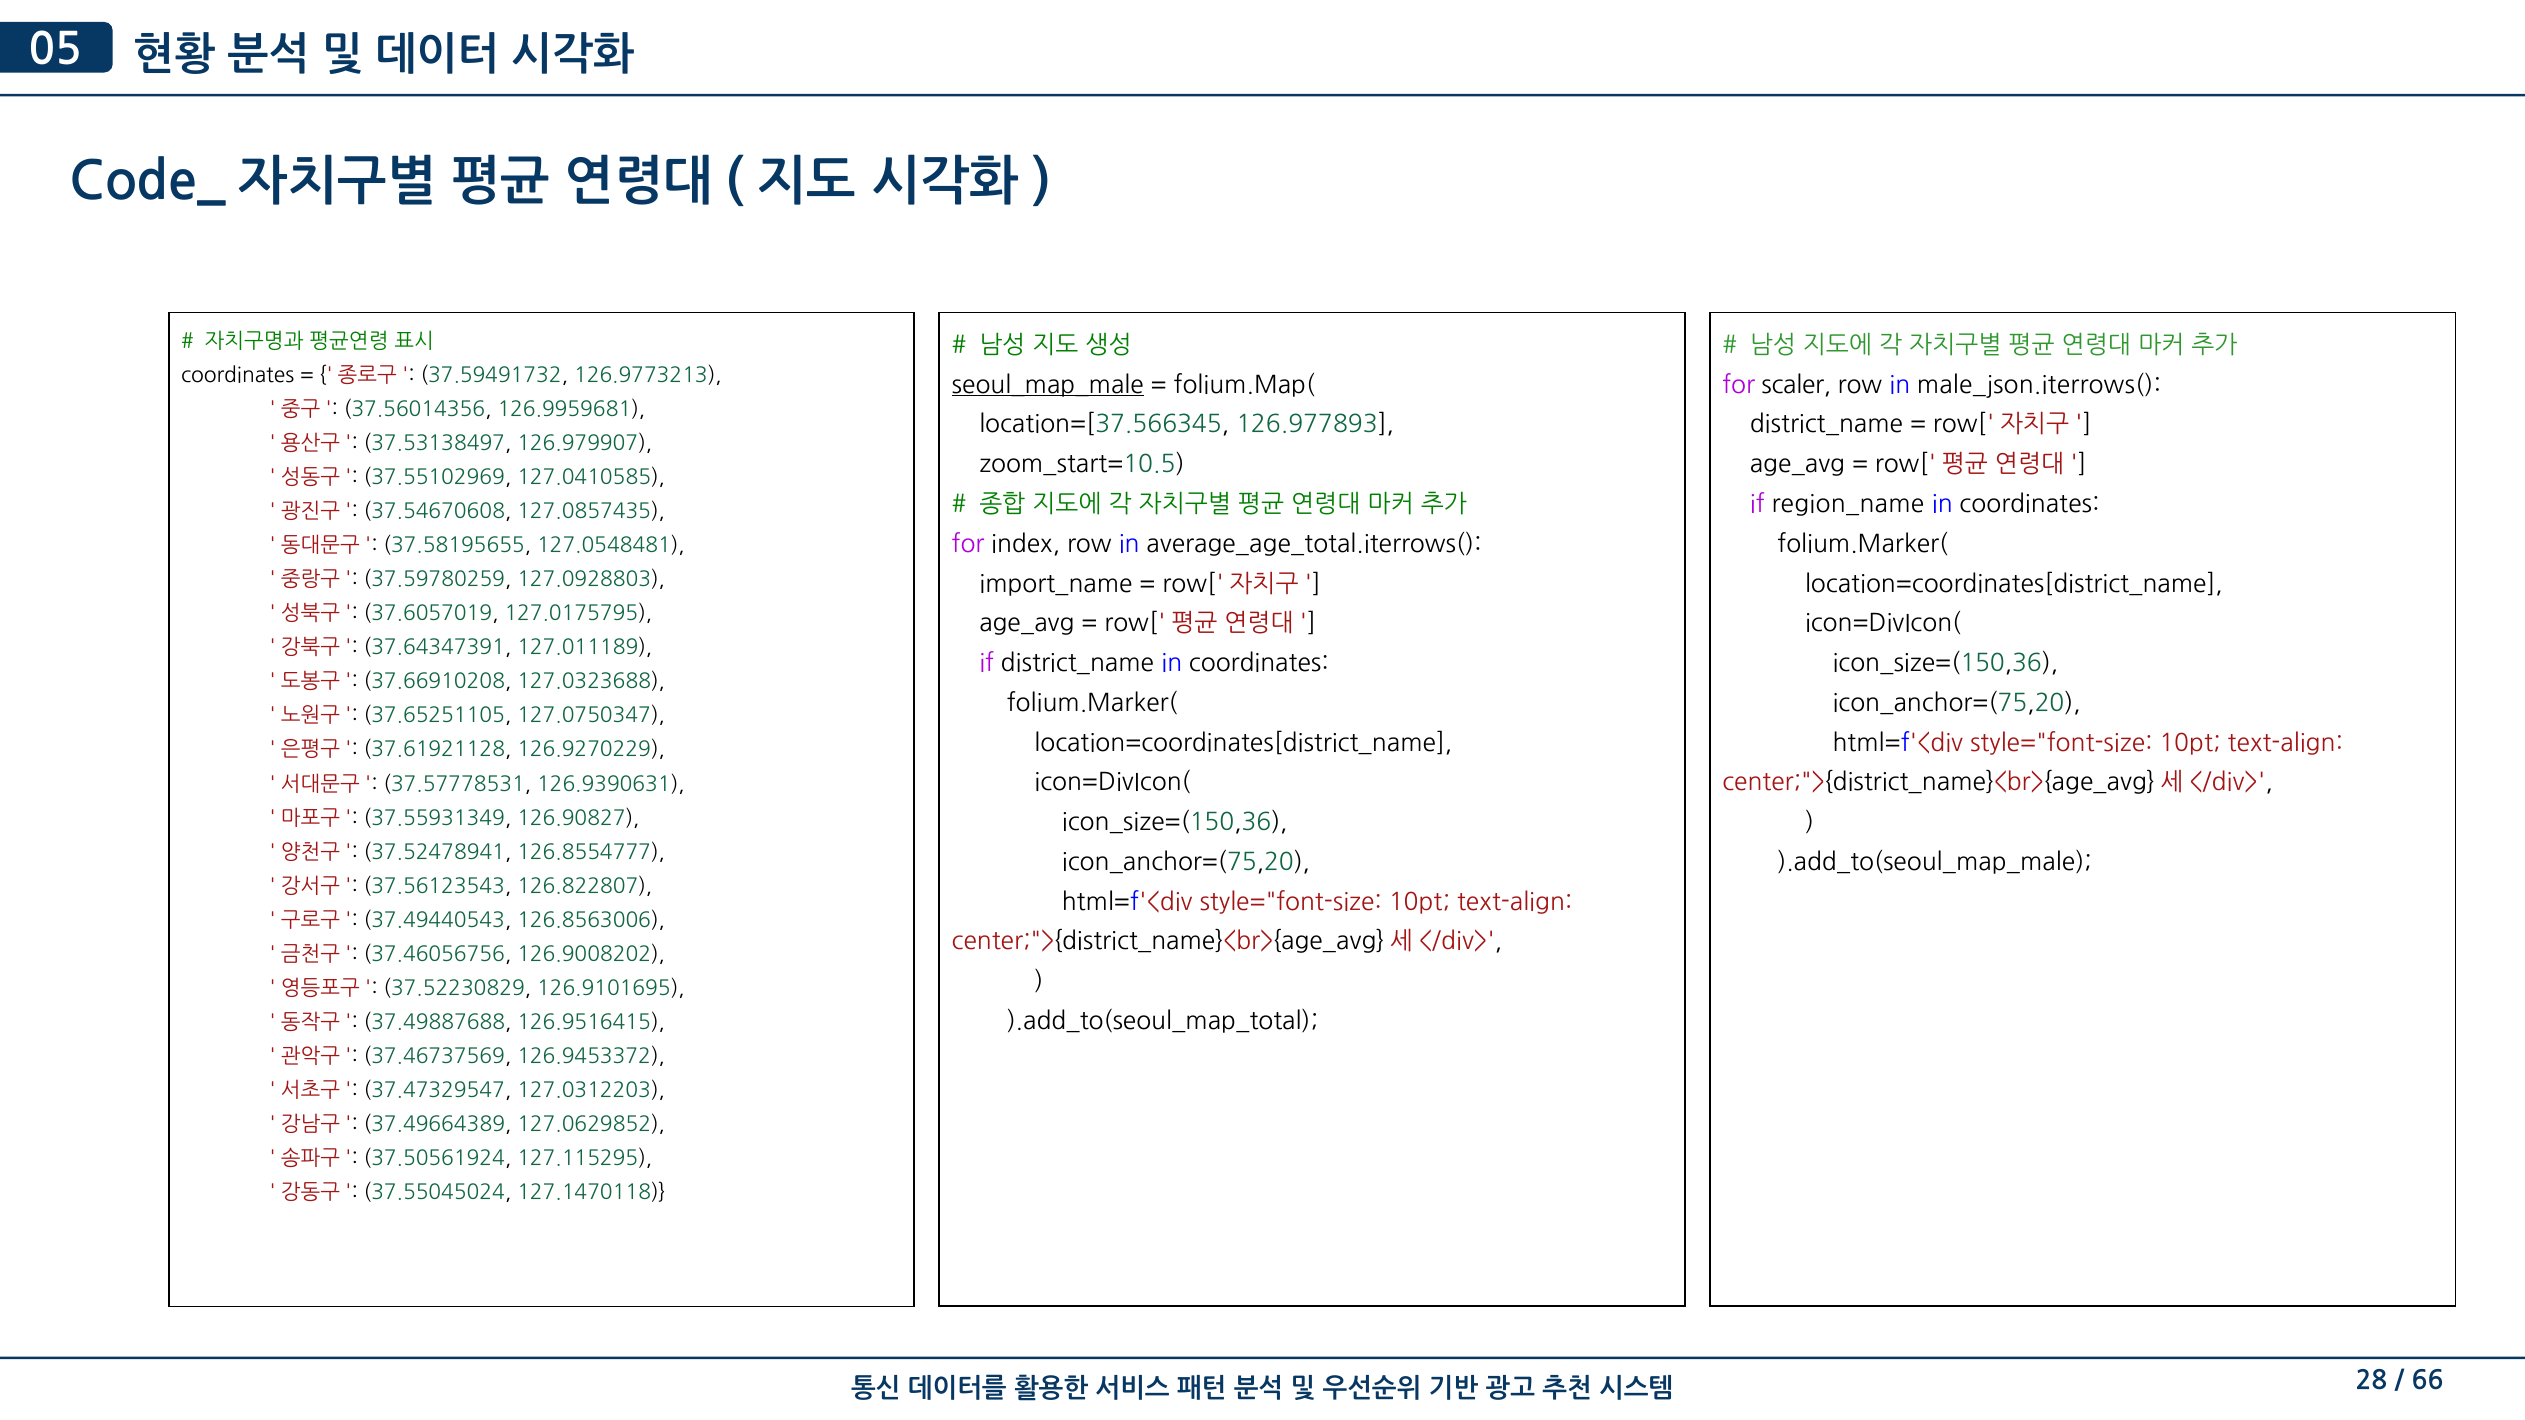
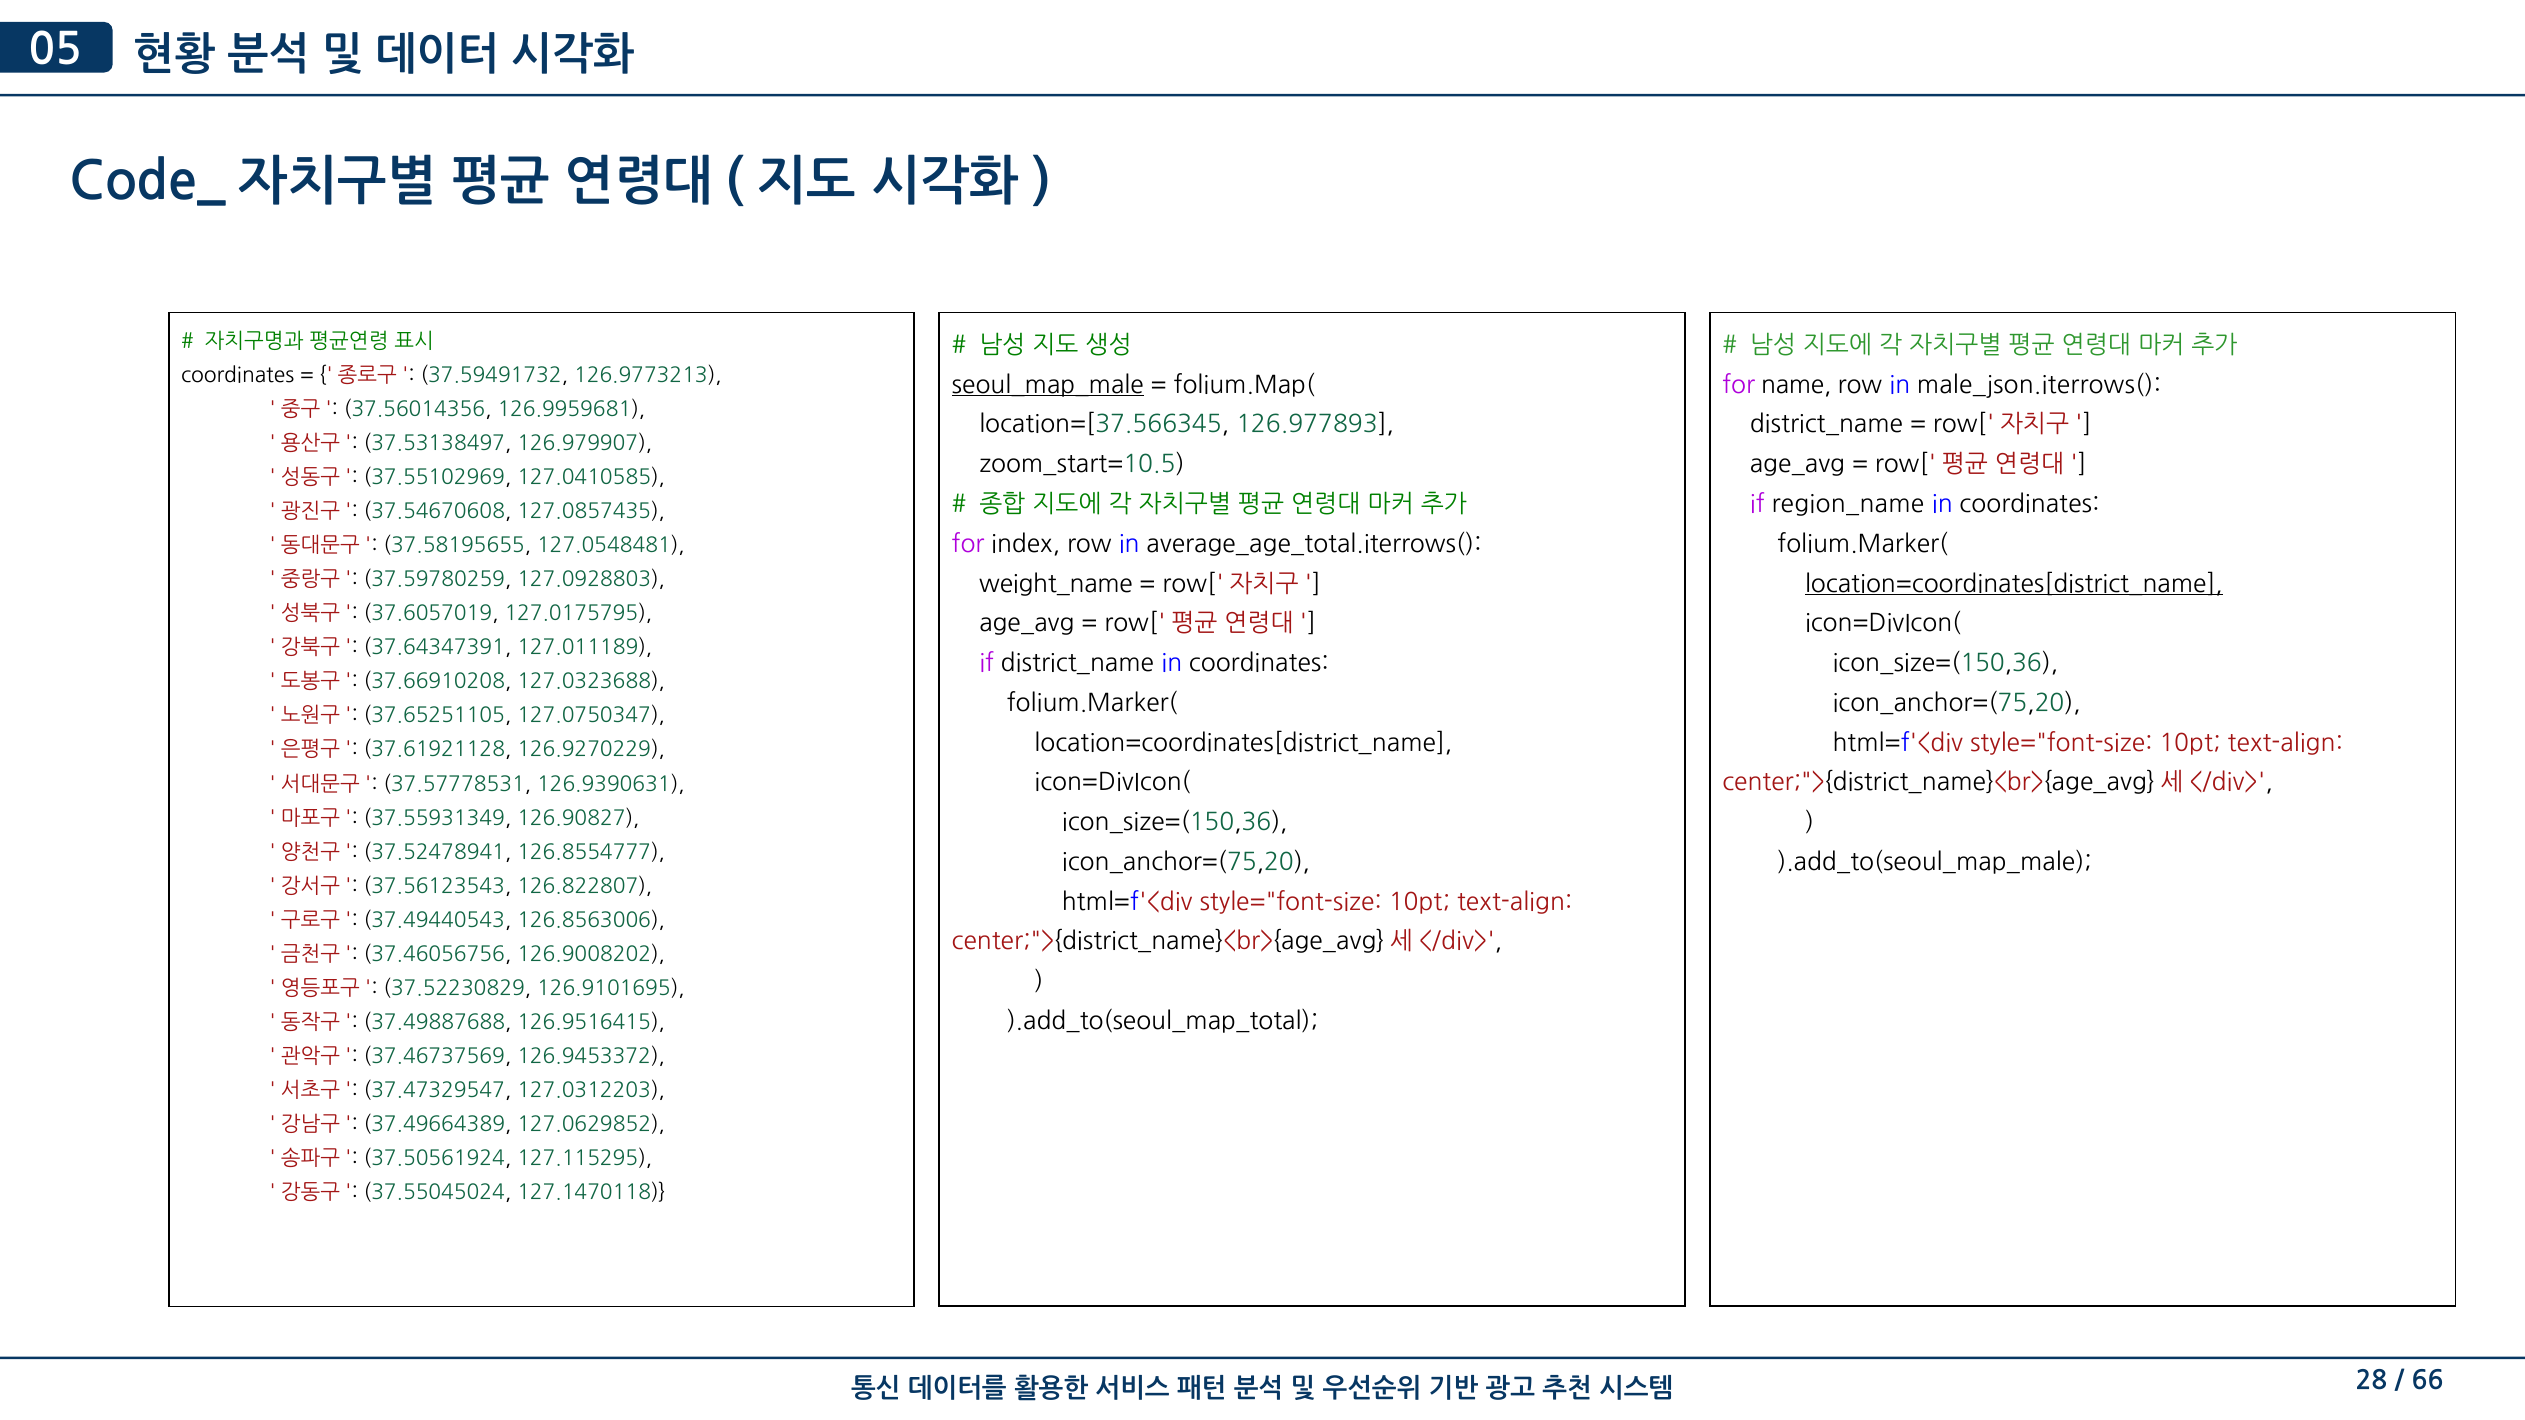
scaler: scaler -> name
import_name: import_name -> weight_name
location=coordinates[district_name at (2014, 584) underline: none -> present
